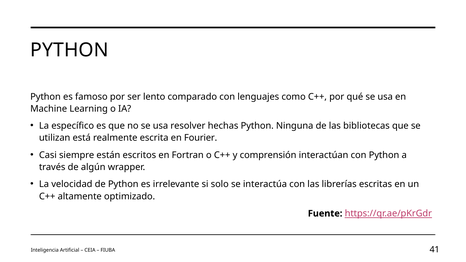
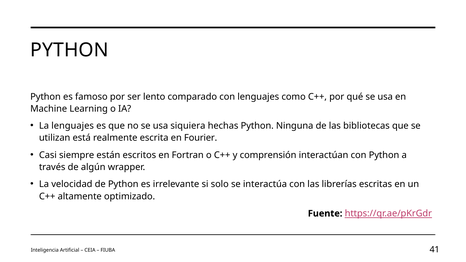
La específico: específico -> lenguajes
resolver: resolver -> siquiera
